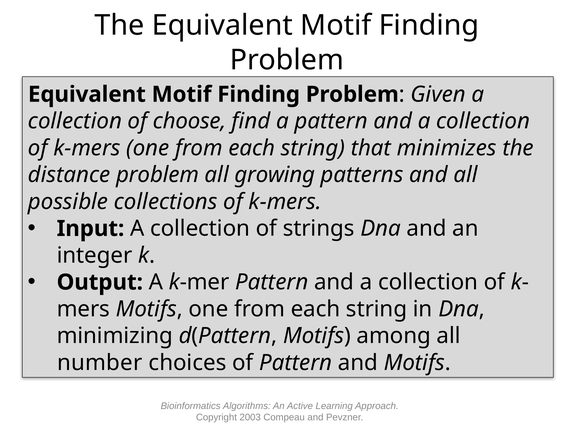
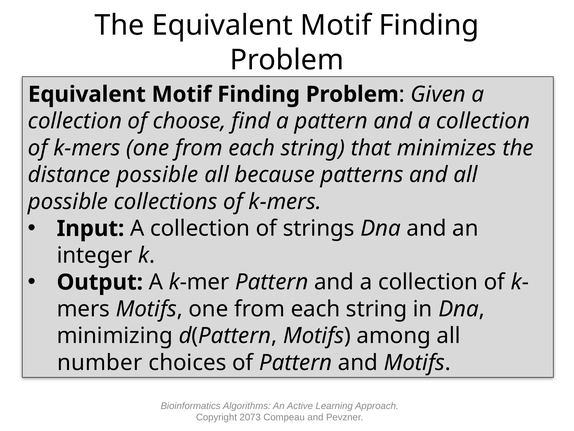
distance problem: problem -> possible
growing: growing -> because
2003: 2003 -> 2073
